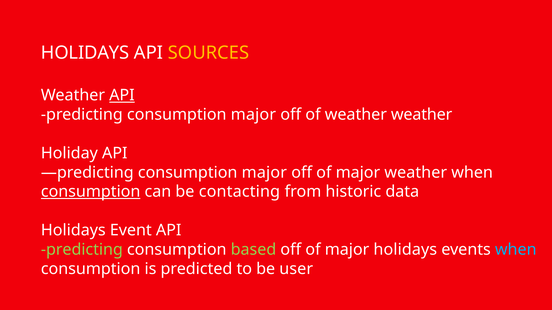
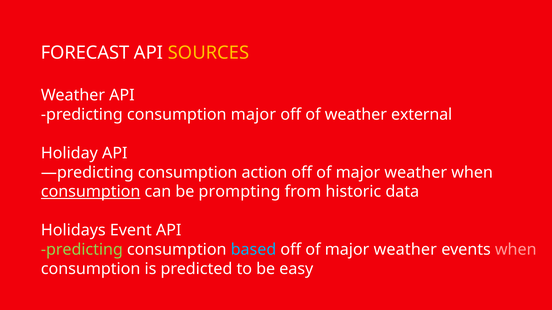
HOLIDAYS at (85, 53): HOLIDAYS -> FORECAST
API at (122, 95) underline: present -> none
weather weather: weather -> external
—predicting consumption major: major -> action
contacting: contacting -> prompting
based colour: light green -> light blue
holidays at (405, 250): holidays -> weather
when at (516, 250) colour: light blue -> pink
user: user -> easy
